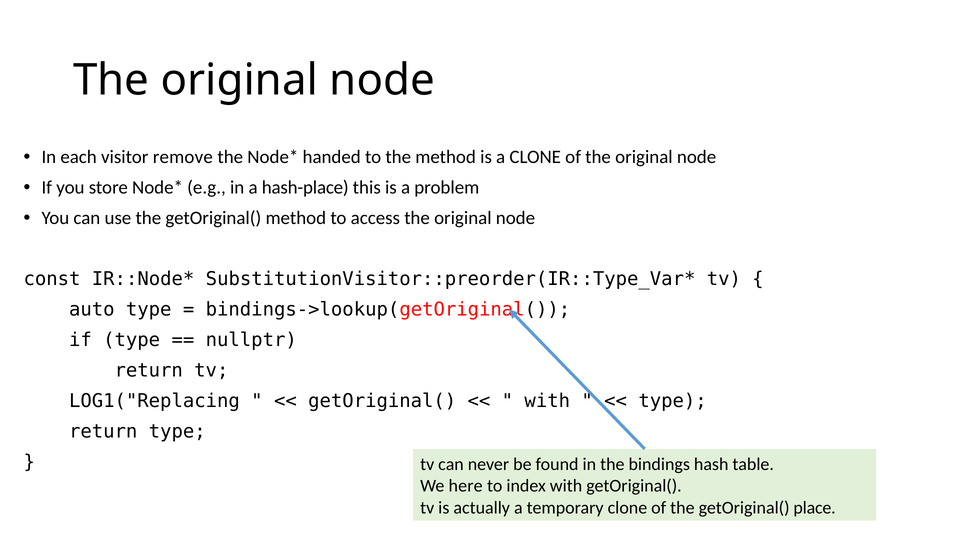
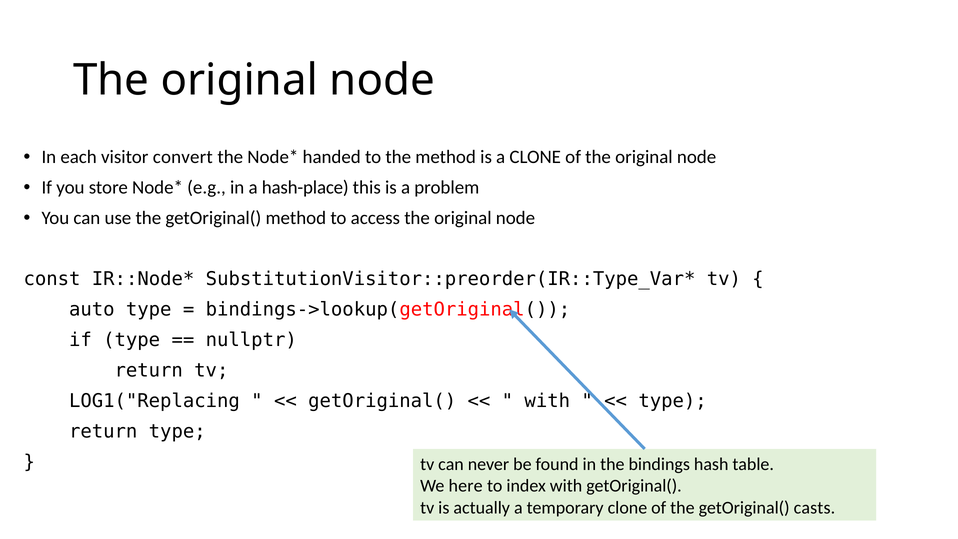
remove: remove -> convert
place: place -> casts
